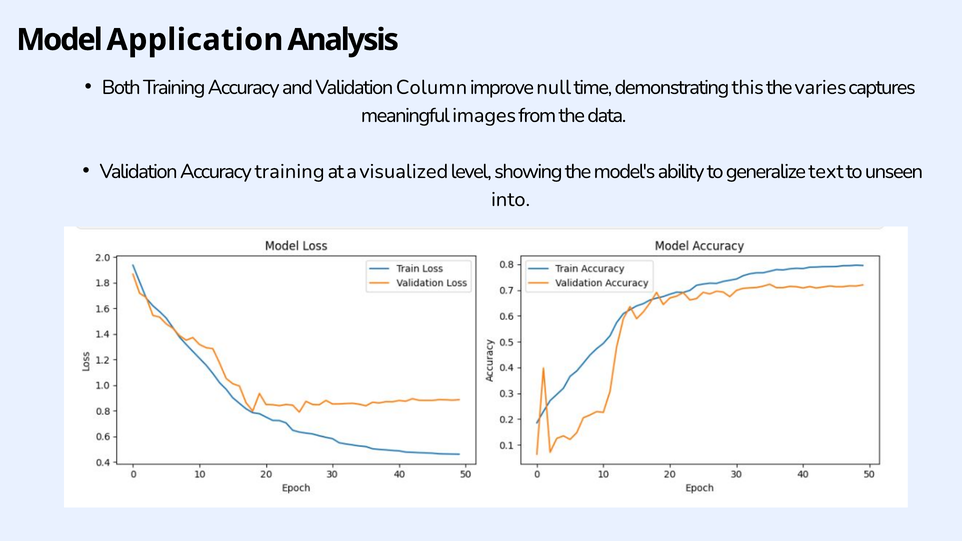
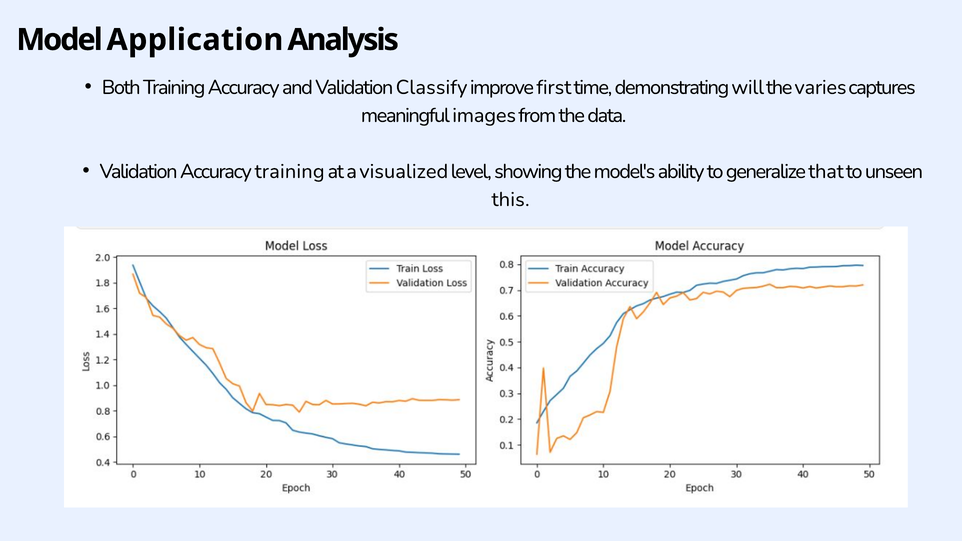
Column: Column -> Classify
null: null -> first
this: this -> will
text: text -> that
into: into -> this
